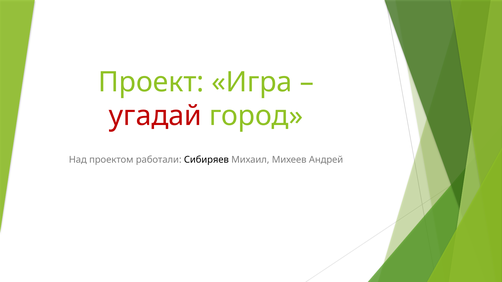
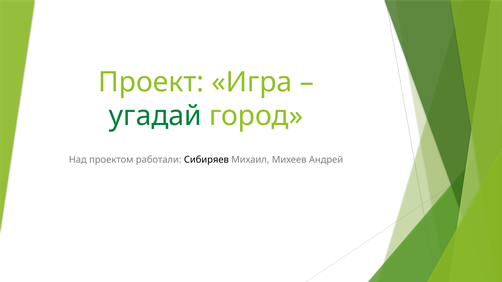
угадай colour: red -> green
